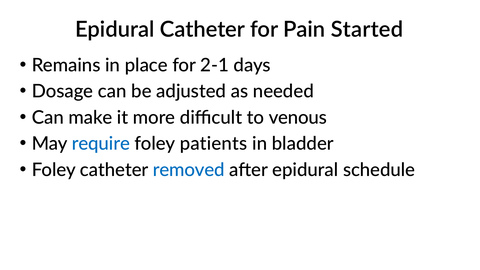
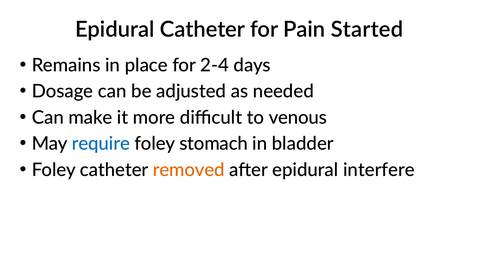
2-1: 2-1 -> 2-4
patients: patients -> stomach
removed colour: blue -> orange
schedule: schedule -> interfere
